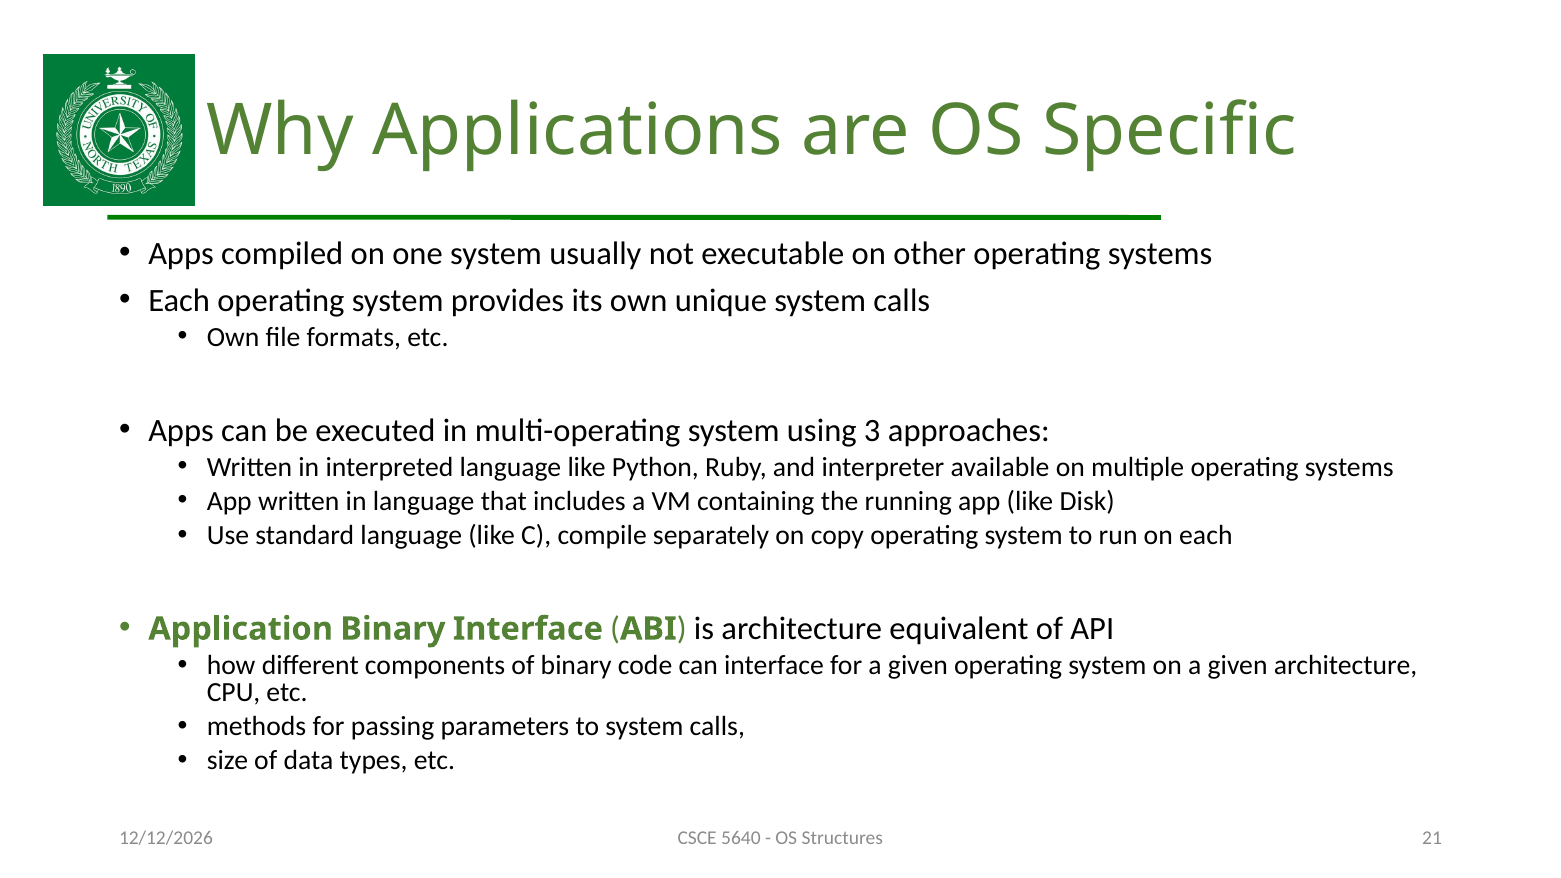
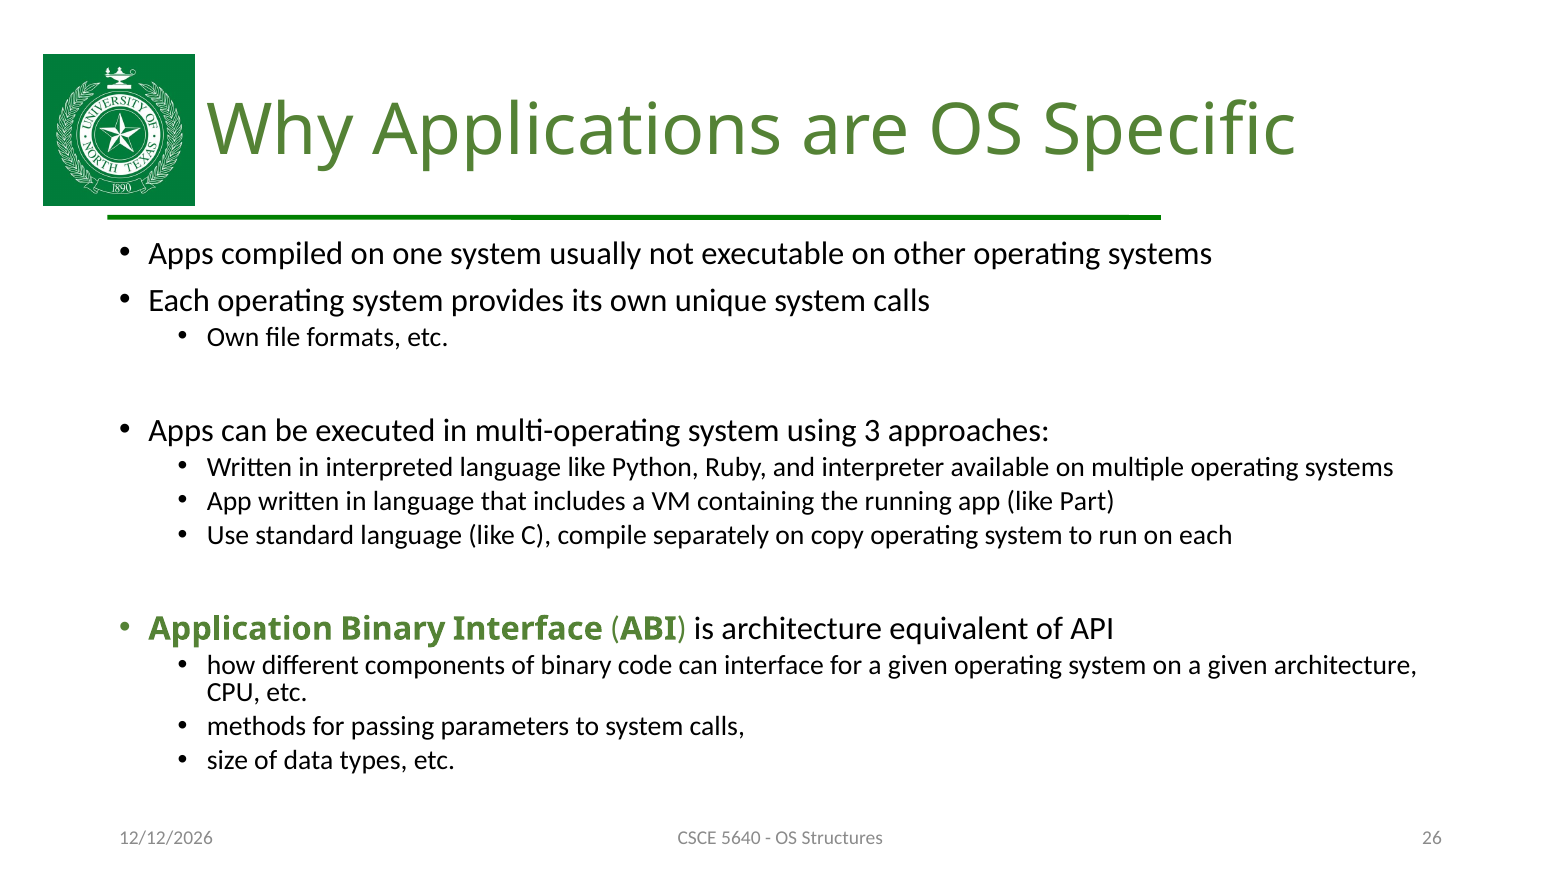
Disk: Disk -> Part
21: 21 -> 26
